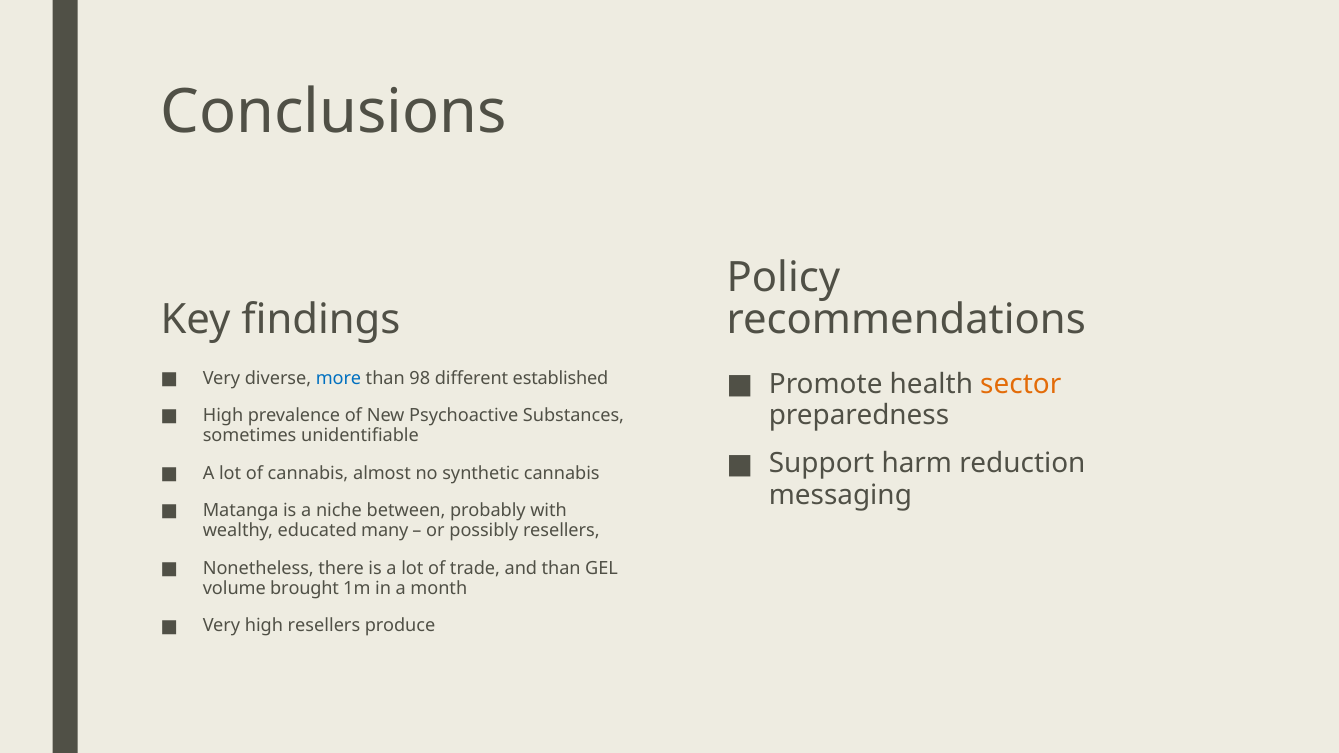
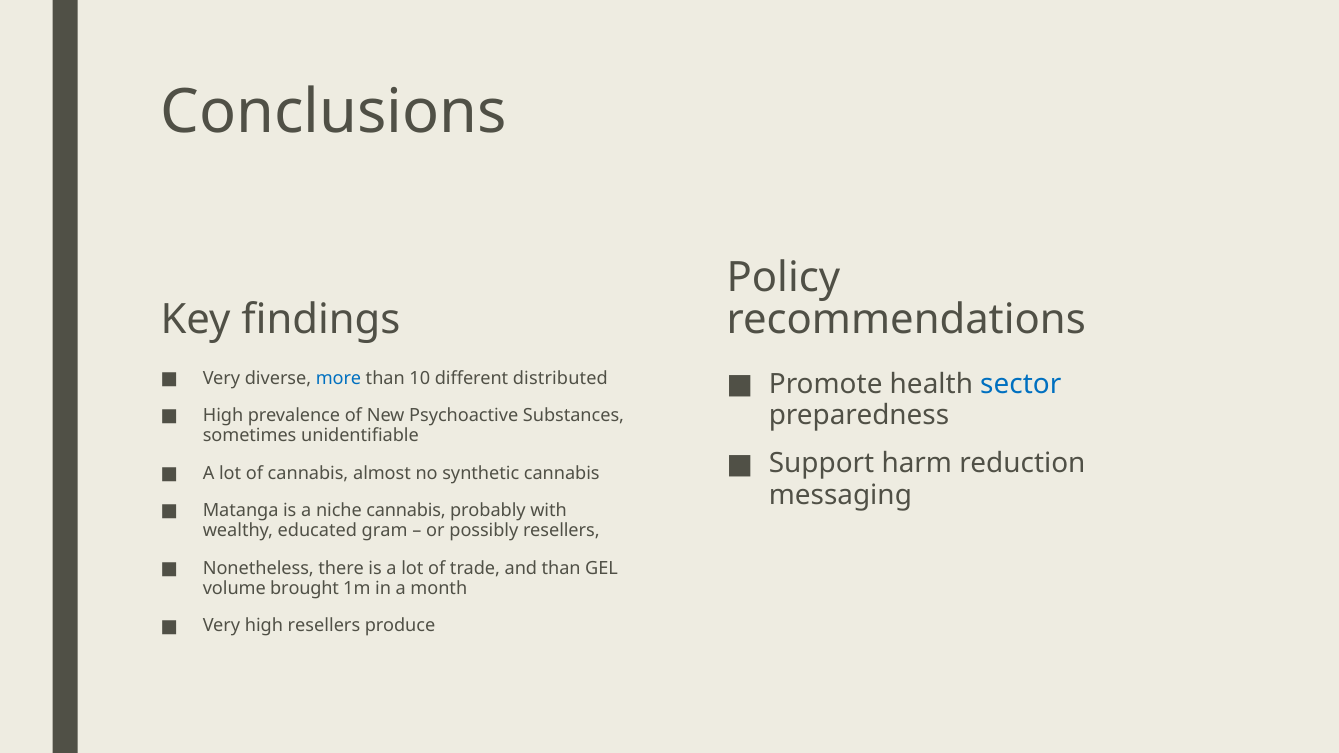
98: 98 -> 10
established: established -> distributed
sector colour: orange -> blue
niche between: between -> cannabis
many: many -> gram
